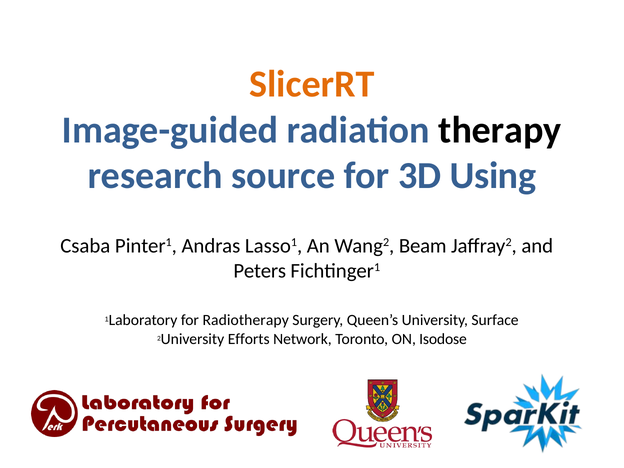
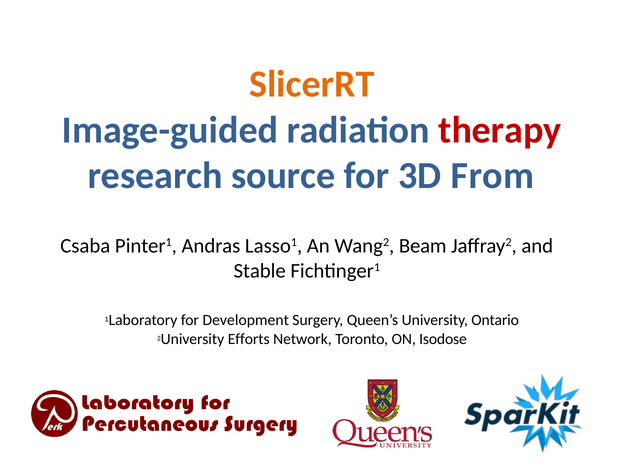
therapy colour: black -> red
Using: Using -> From
Peters: Peters -> Stable
Radiotherapy: Radiotherapy -> Development
Surface: Surface -> Ontario
